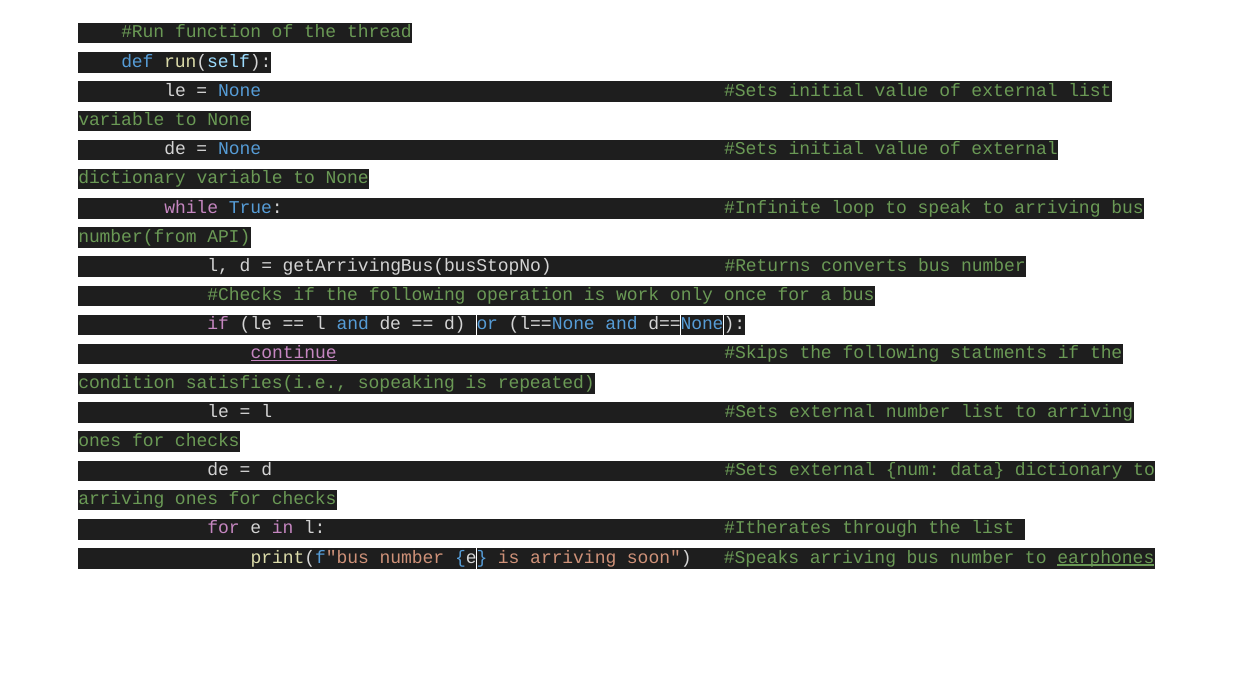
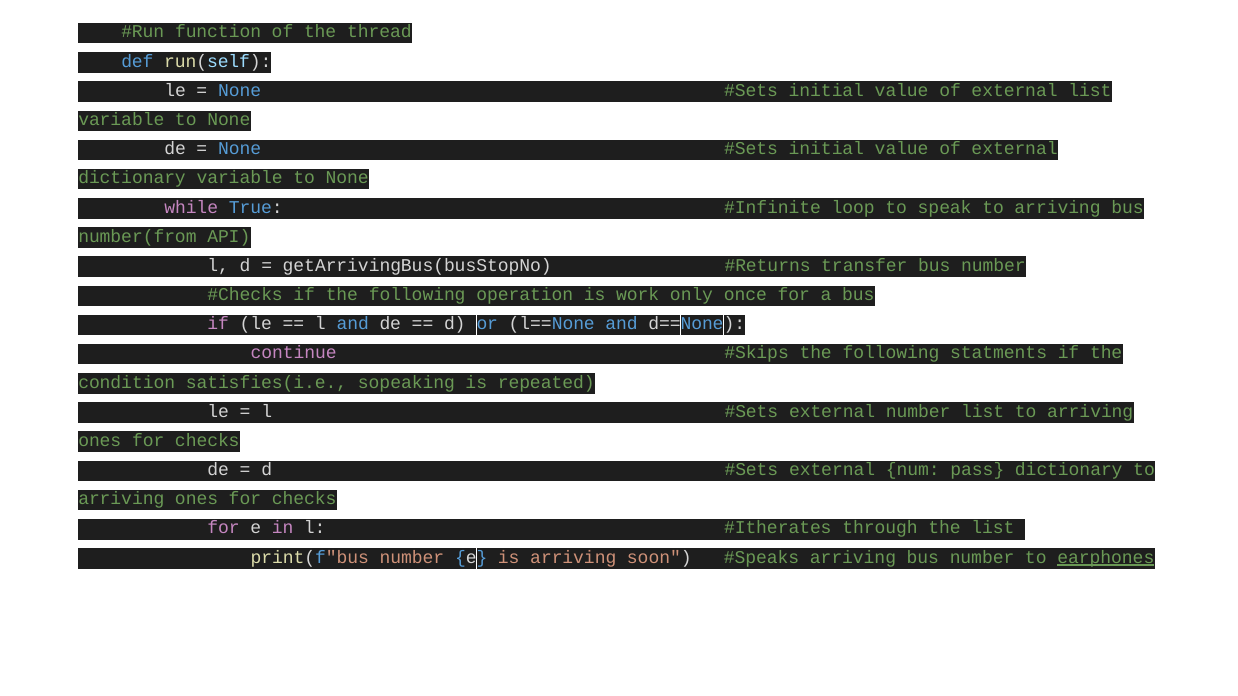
converts: converts -> transfer
continue underline: present -> none
data: data -> pass
